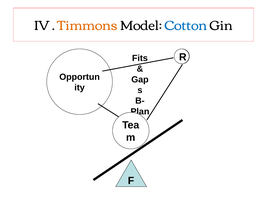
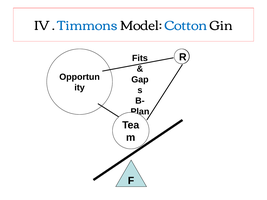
Timmons colour: orange -> blue
